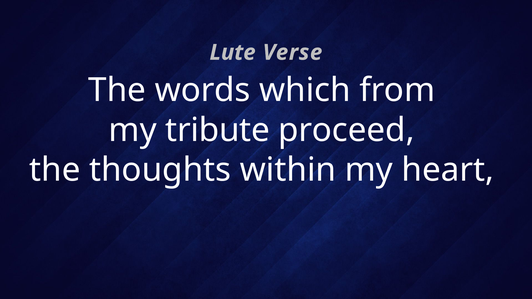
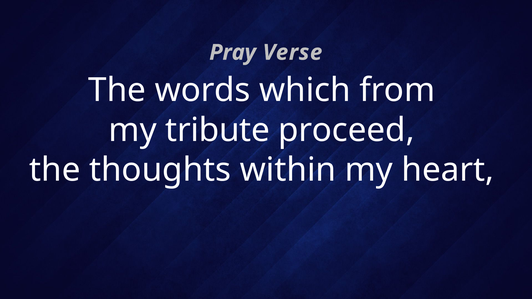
Lute: Lute -> Pray
